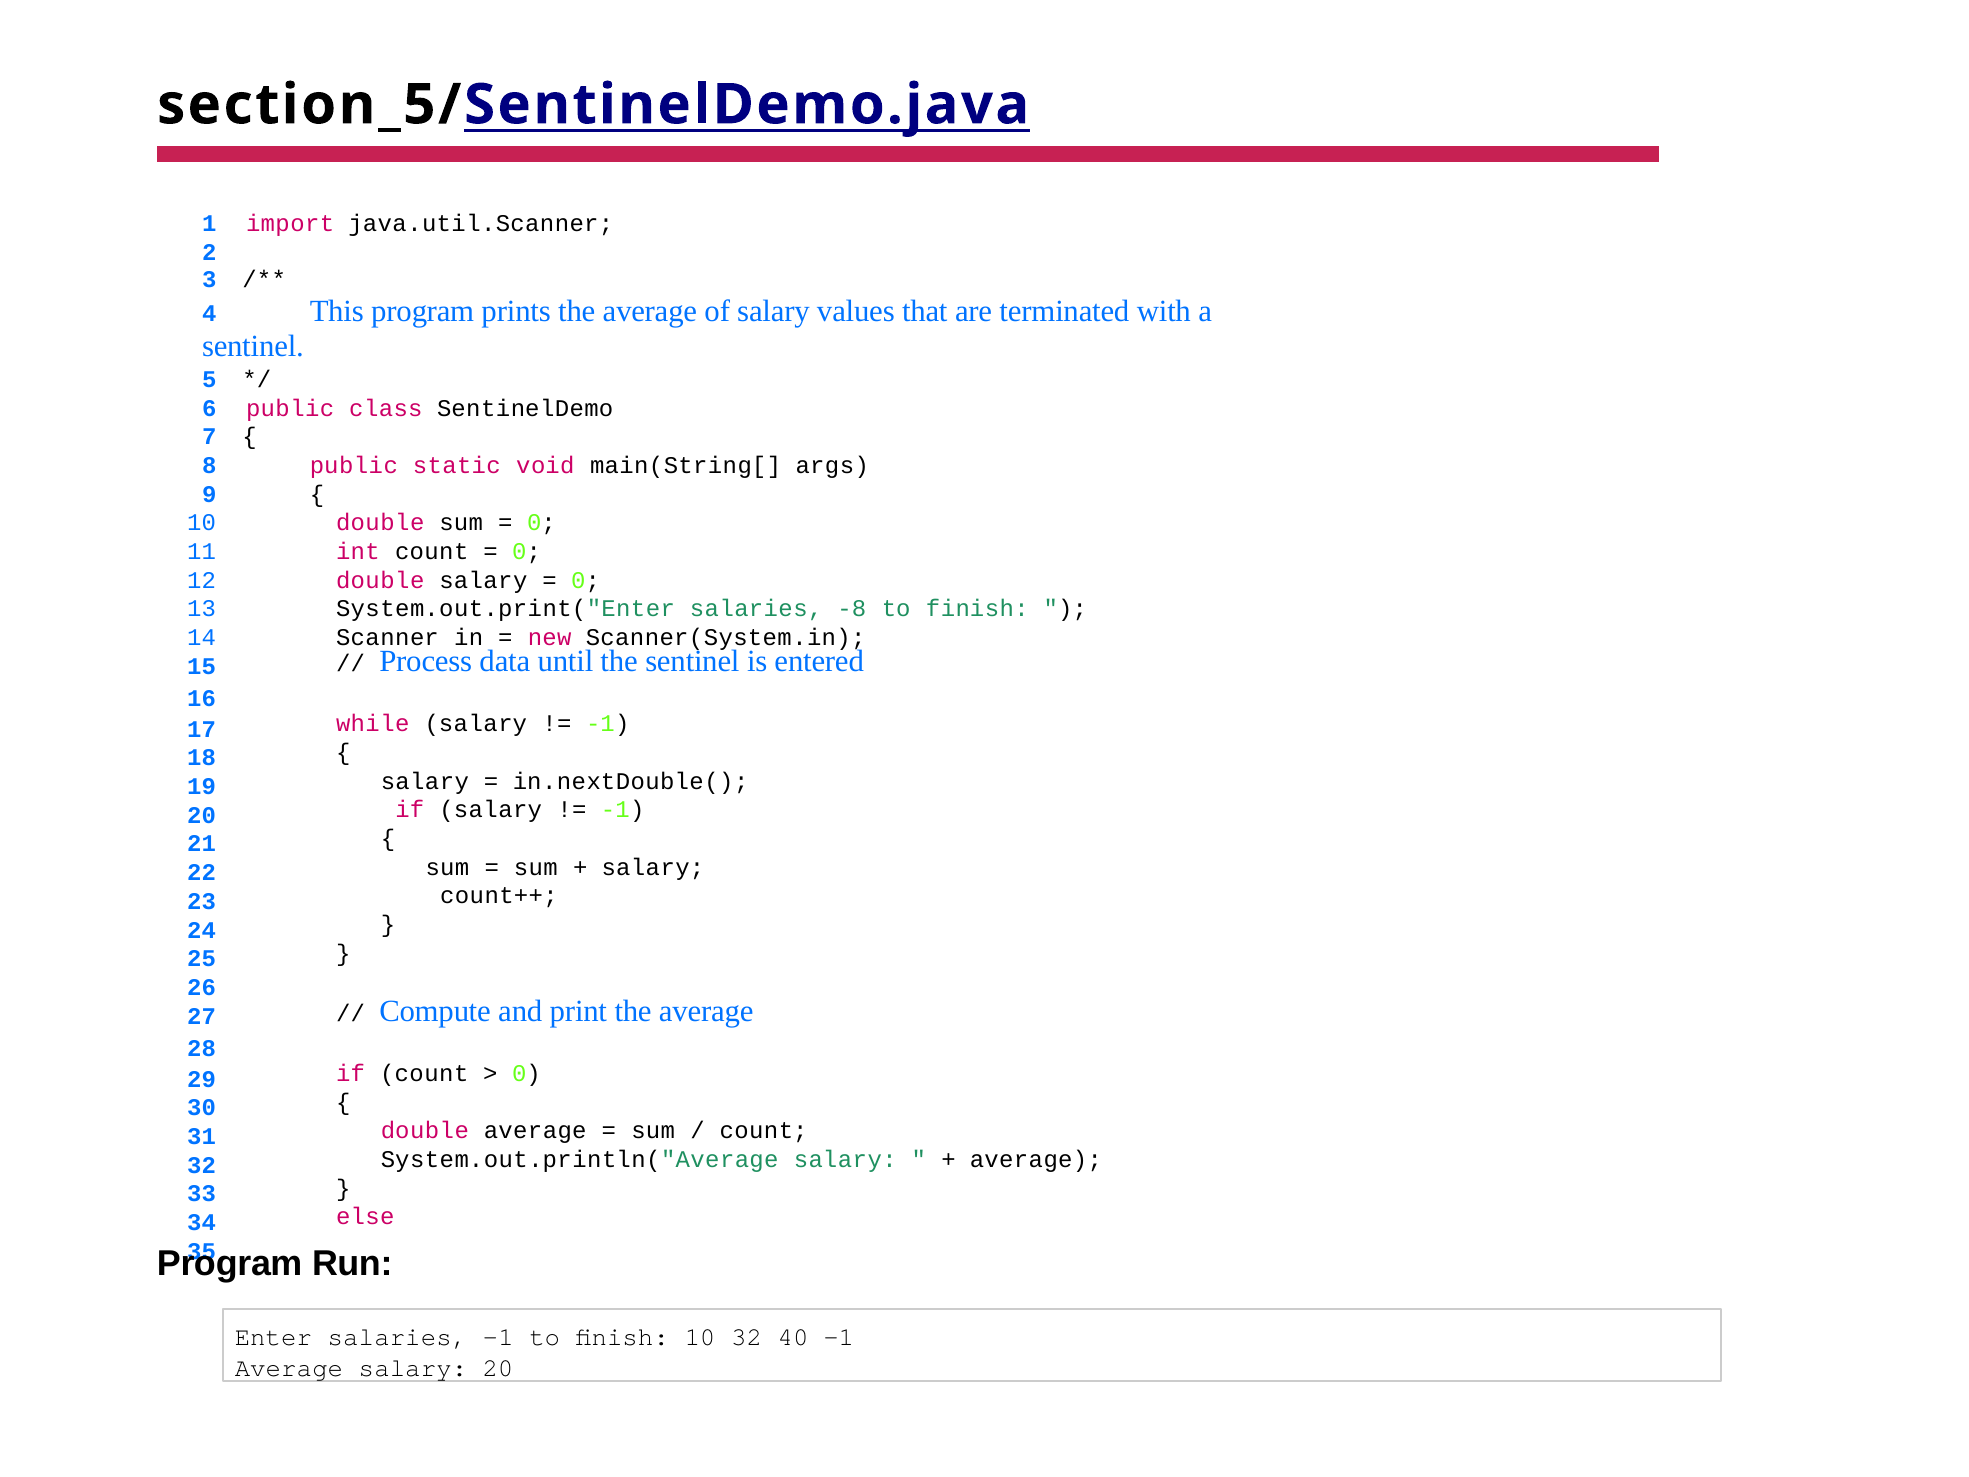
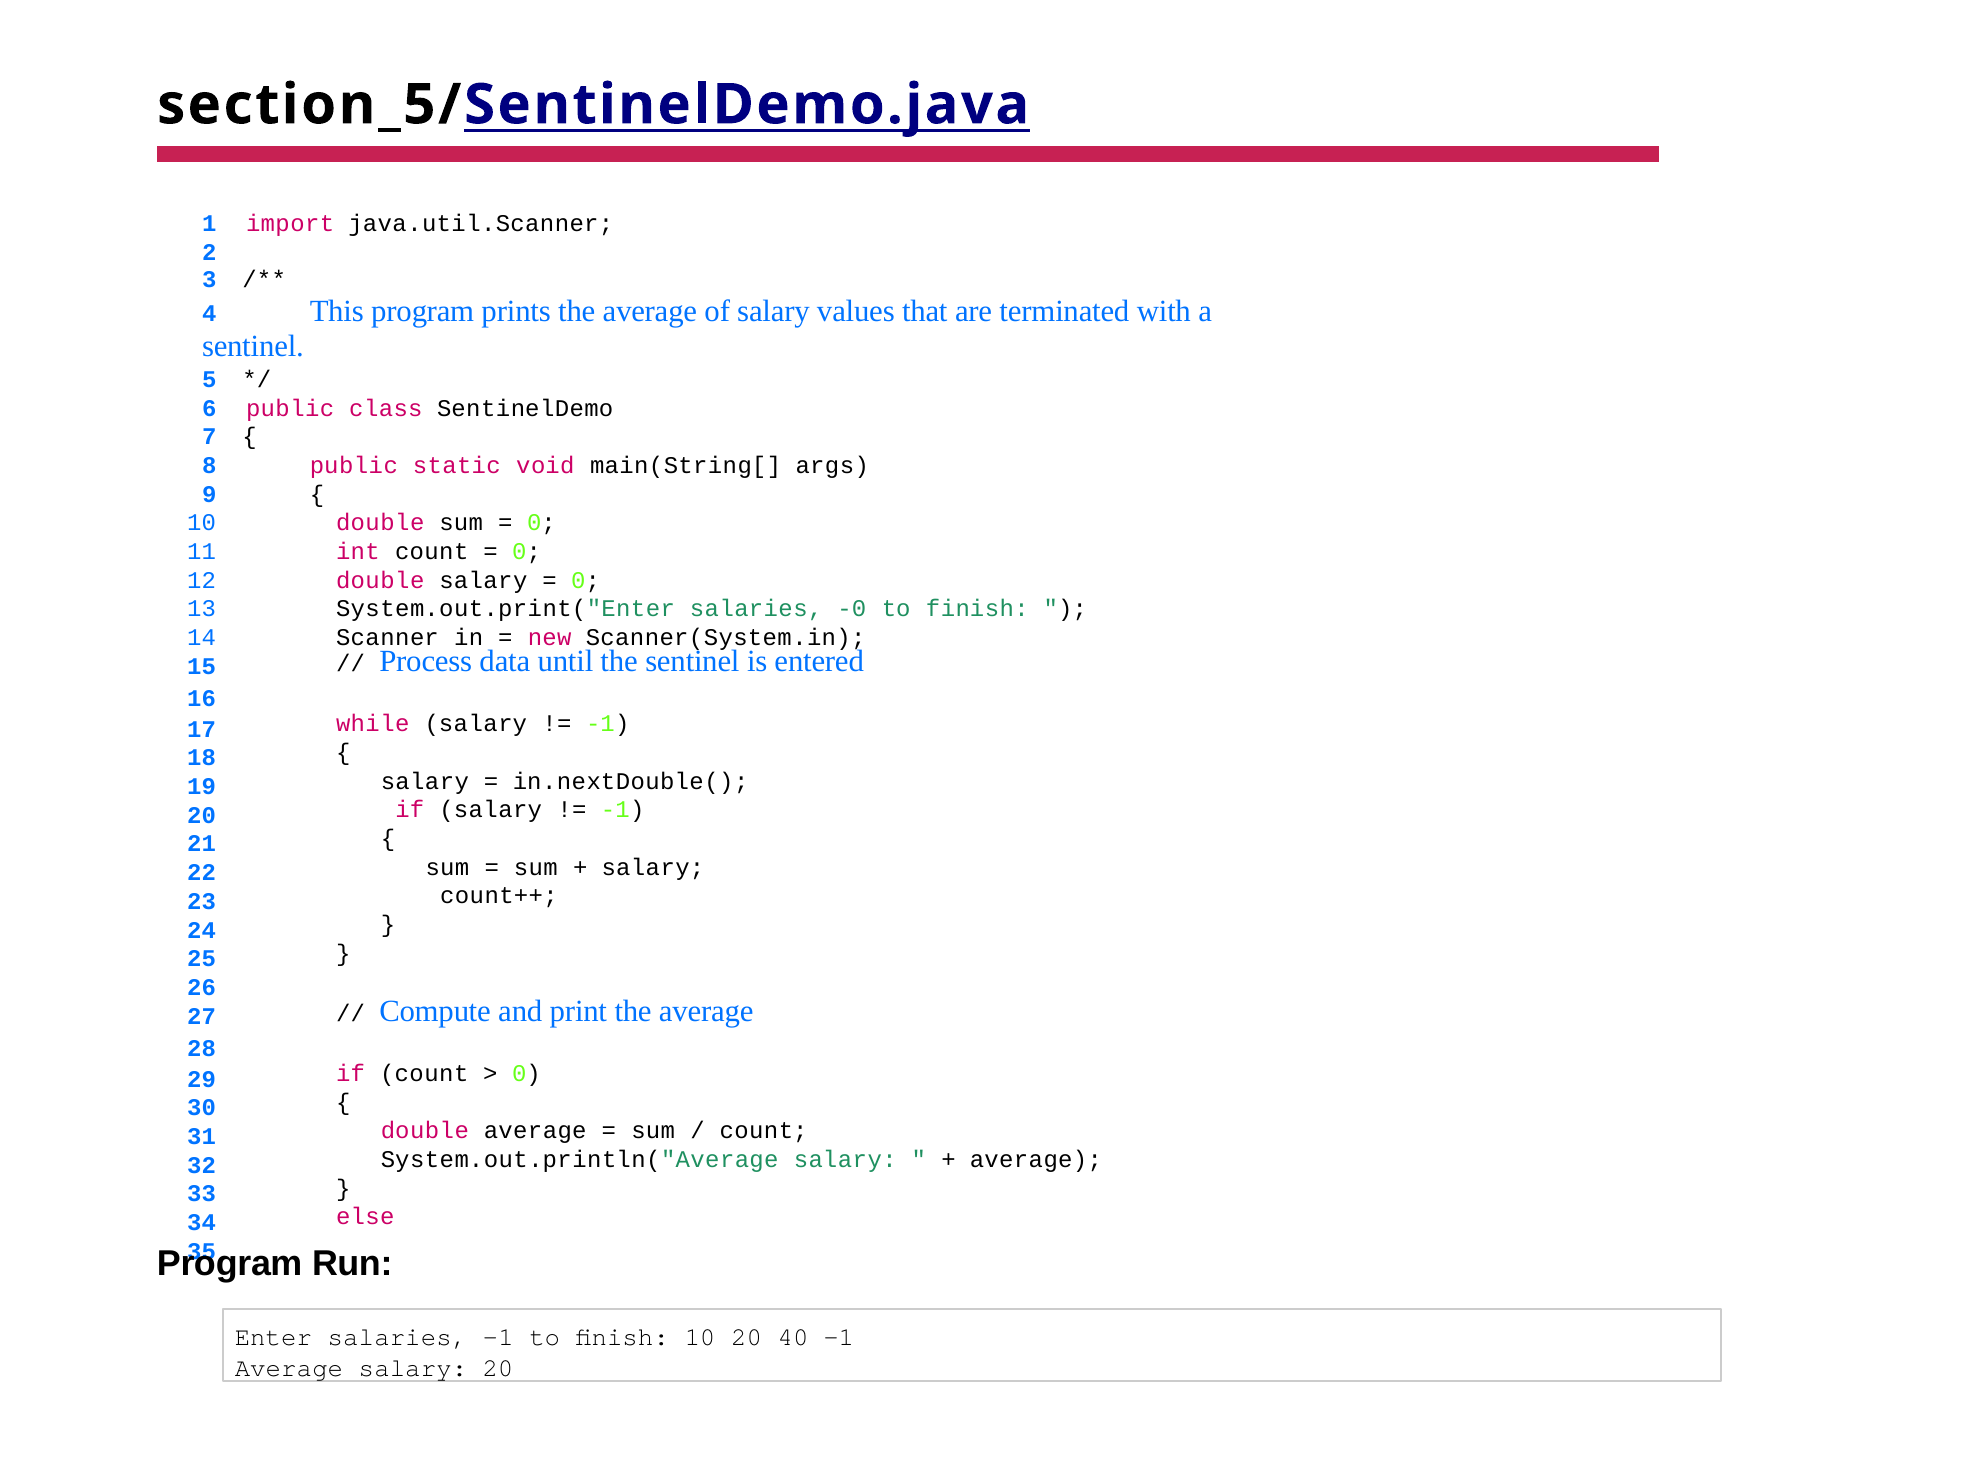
-8: -8 -> -0
10 32: 32 -> 20
